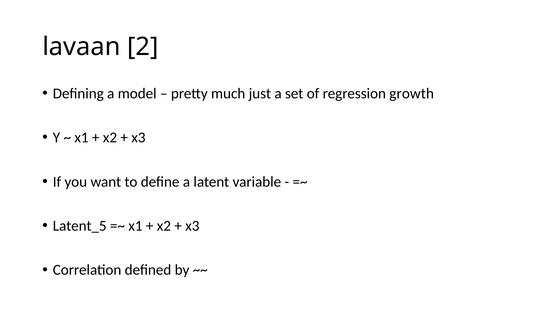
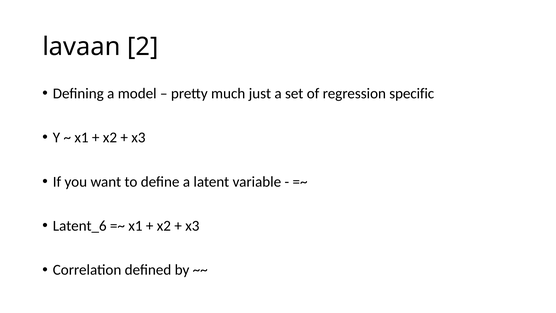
growth: growth -> specific
Latent_5: Latent_5 -> Latent_6
